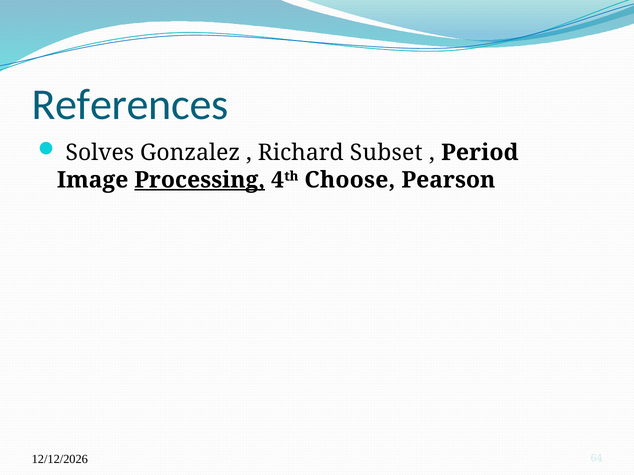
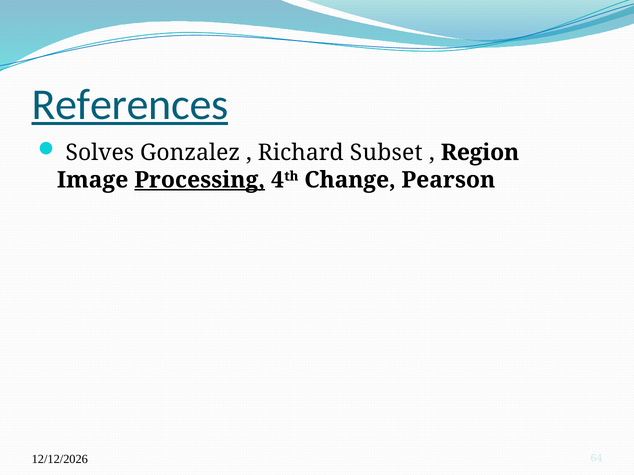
References underline: none -> present
Period: Period -> Region
Choose: Choose -> Change
